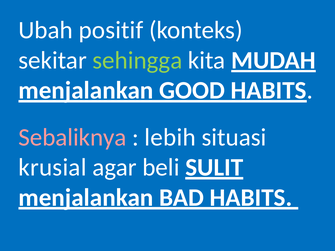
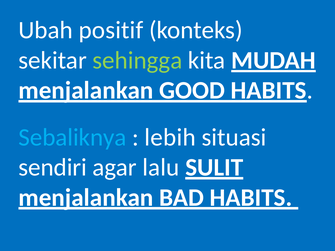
Sebaliknya colour: pink -> light blue
krusial: krusial -> sendiri
beli: beli -> lalu
